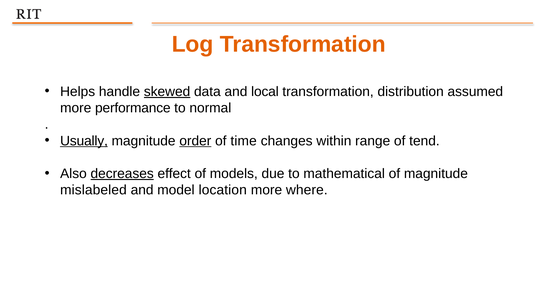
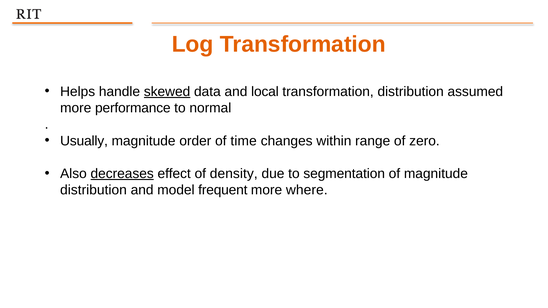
Usually underline: present -> none
order underline: present -> none
tend: tend -> zero
models: models -> density
mathematical: mathematical -> segmentation
mislabeled at (93, 190): mislabeled -> distribution
location: location -> frequent
